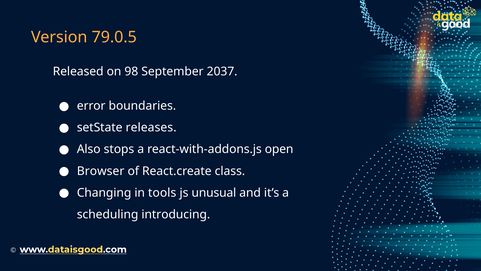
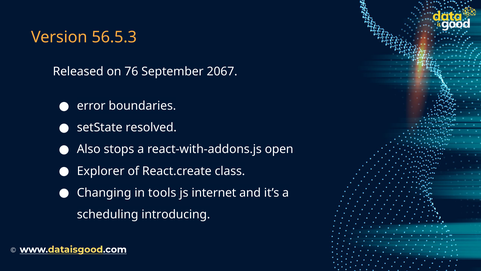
79.0.5: 79.0.5 -> 56.5.3
98: 98 -> 76
2037: 2037 -> 2067
releases: releases -> resolved
Browser: Browser -> Explorer
unusual: unusual -> internet
